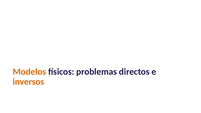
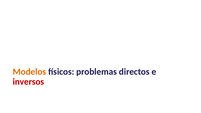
inversos colour: orange -> red
